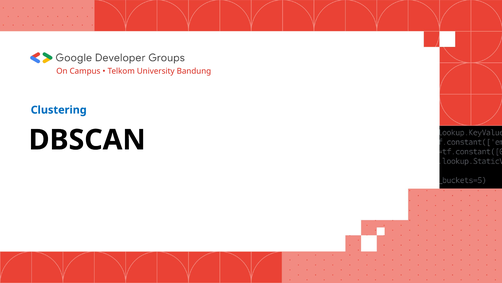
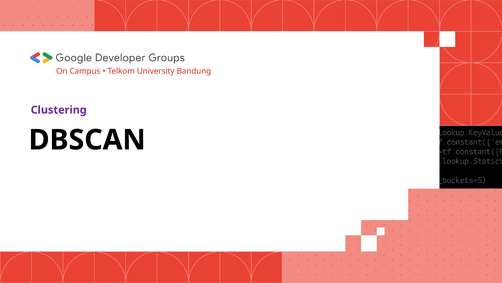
Clustering colour: blue -> purple
